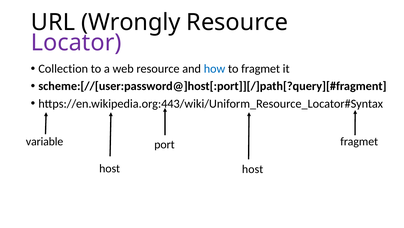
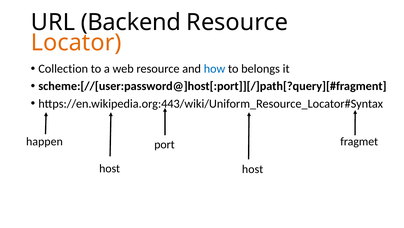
Wrongly: Wrongly -> Backend
Locator colour: purple -> orange
to fragmet: fragmet -> belongs
variable: variable -> happen
